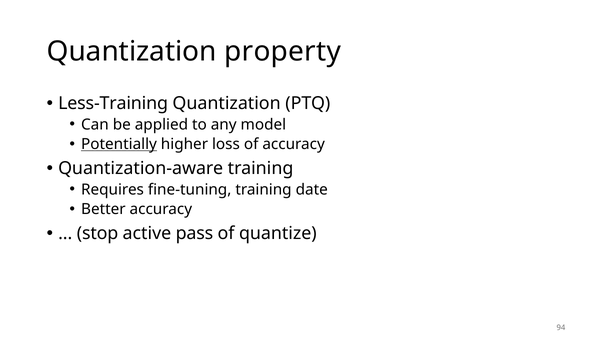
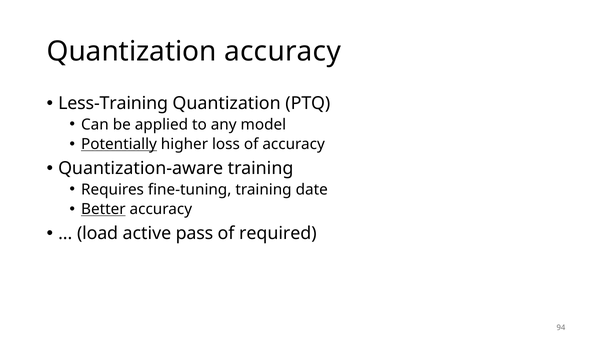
Quantization property: property -> accuracy
Better underline: none -> present
stop: stop -> load
quantize: quantize -> required
